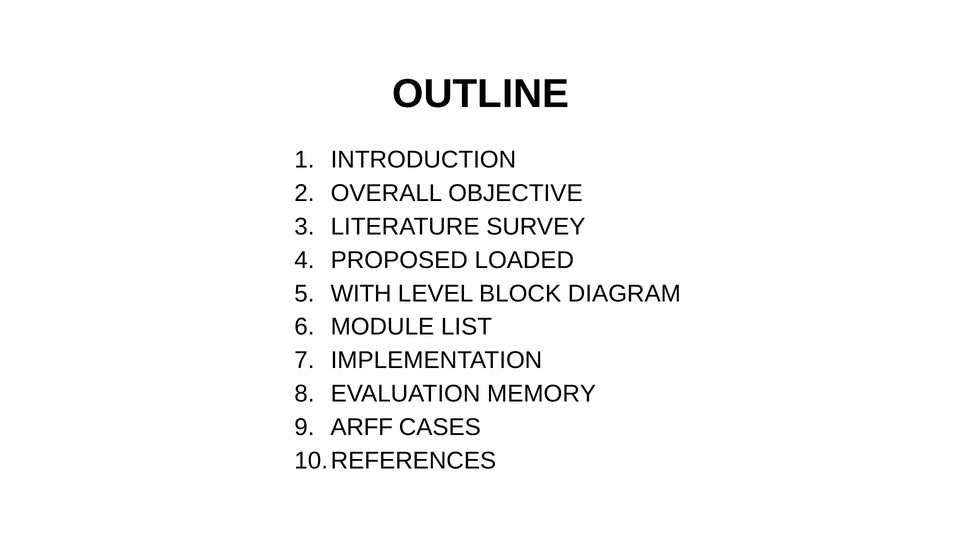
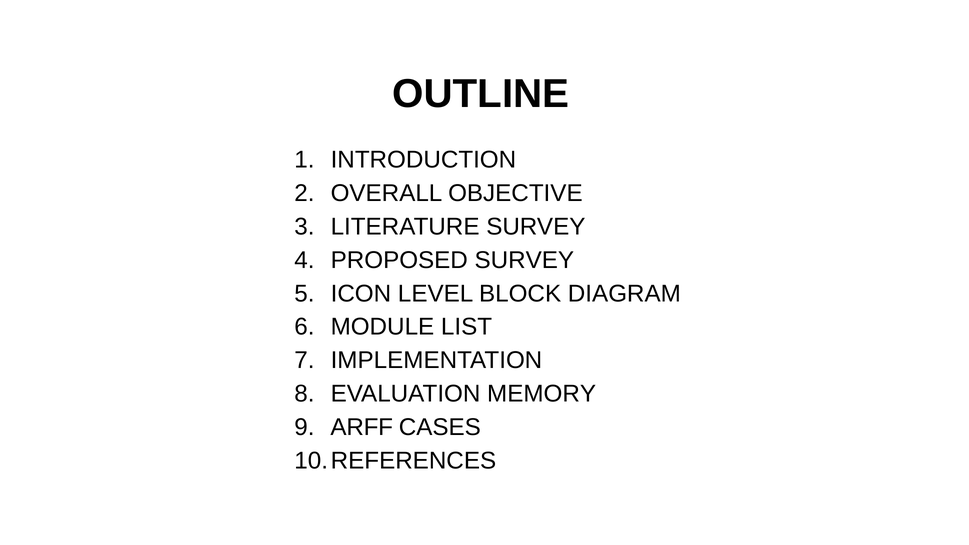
PROPOSED LOADED: LOADED -> SURVEY
WITH: WITH -> ICON
